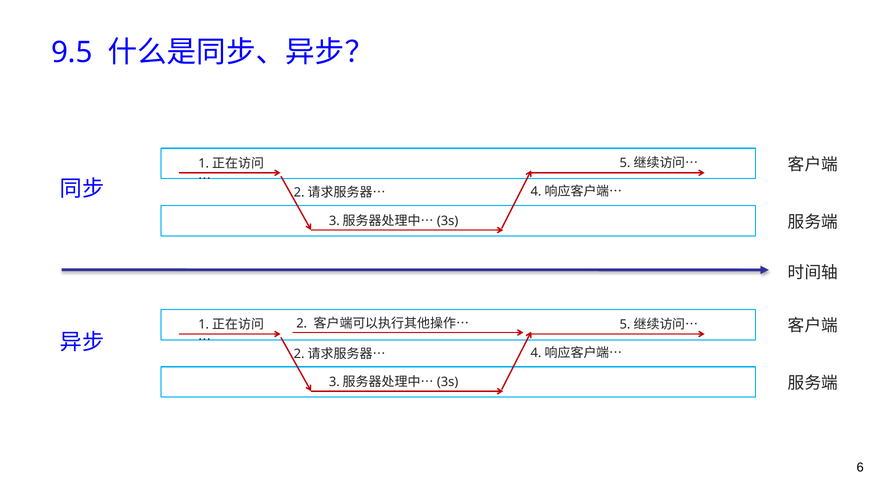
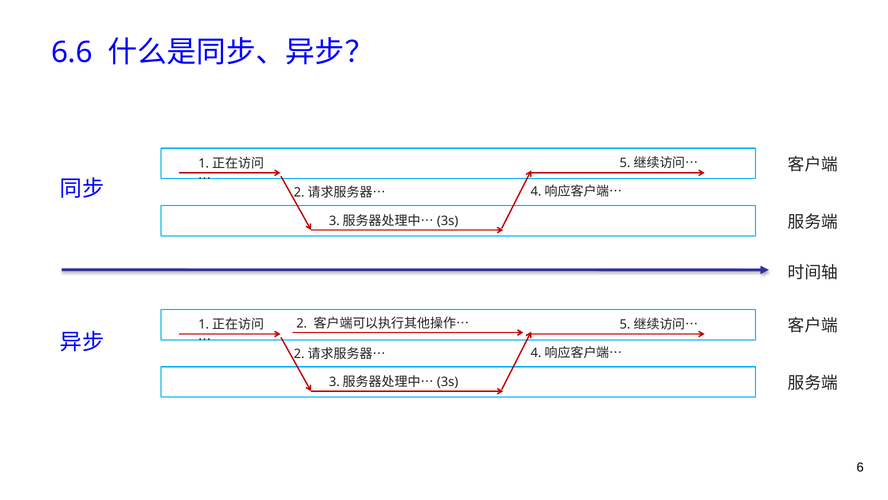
9.5: 9.5 -> 6.6
